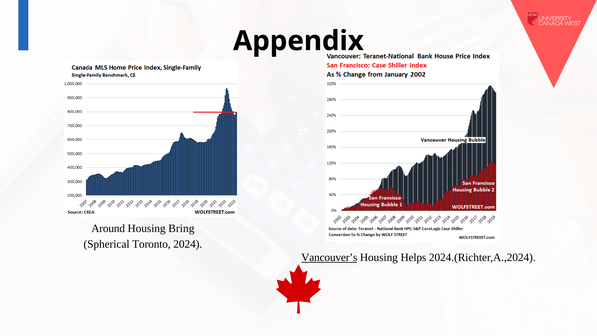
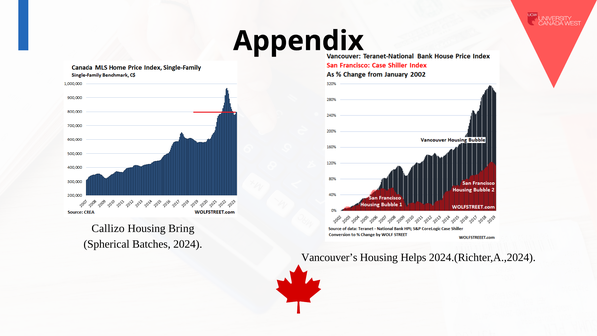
Around: Around -> Callizo
Toronto: Toronto -> Batches
Vancouver’s underline: present -> none
